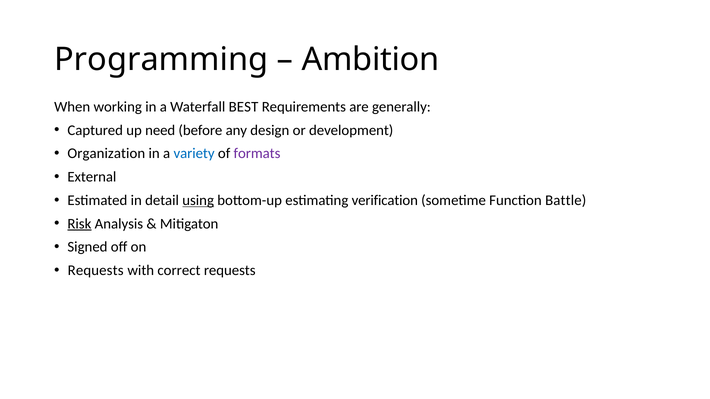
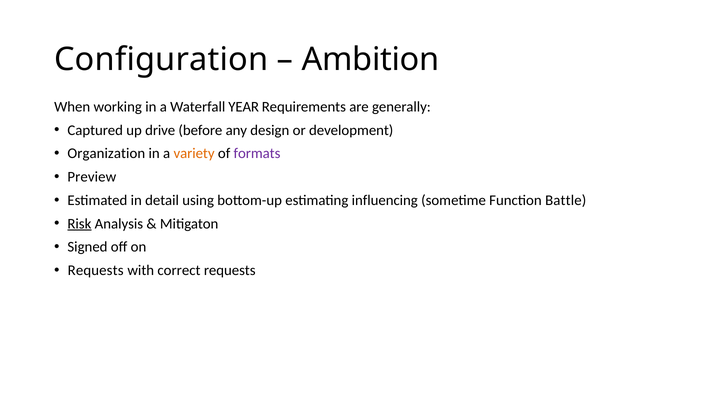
Programming: Programming -> Configuration
BEST: BEST -> YEAR
need: need -> drive
variety colour: blue -> orange
External: External -> Preview
using underline: present -> none
verification: verification -> influencing
